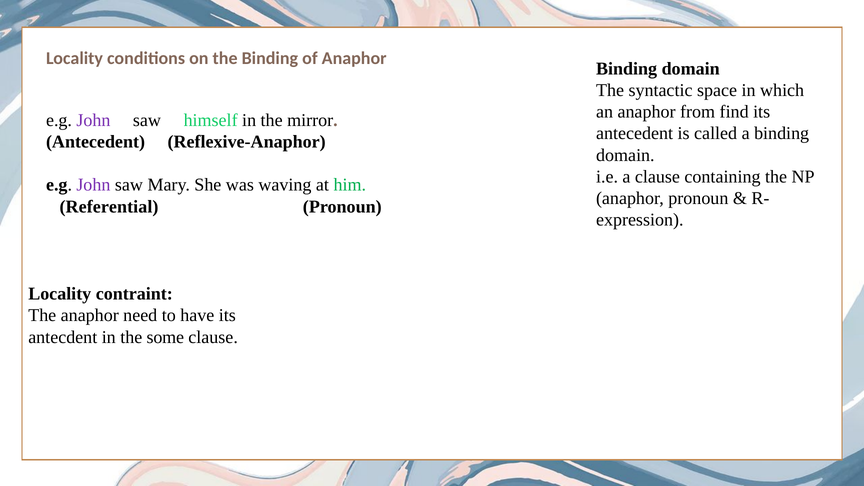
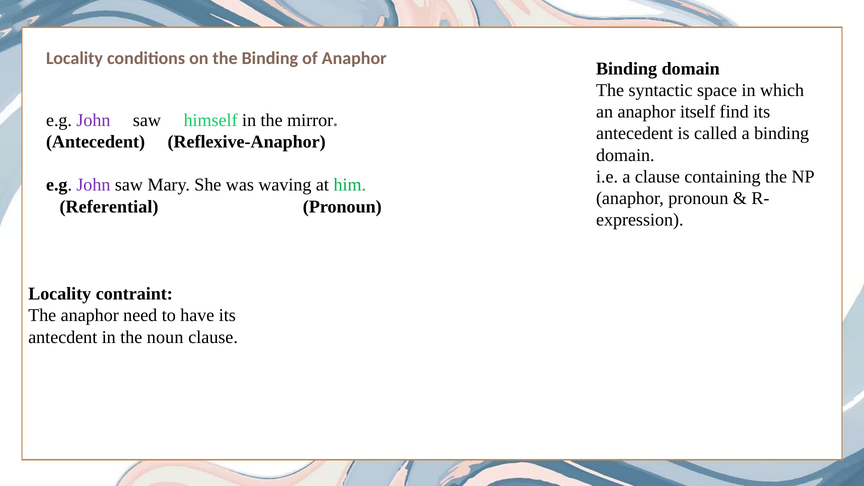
from: from -> itself
some: some -> noun
